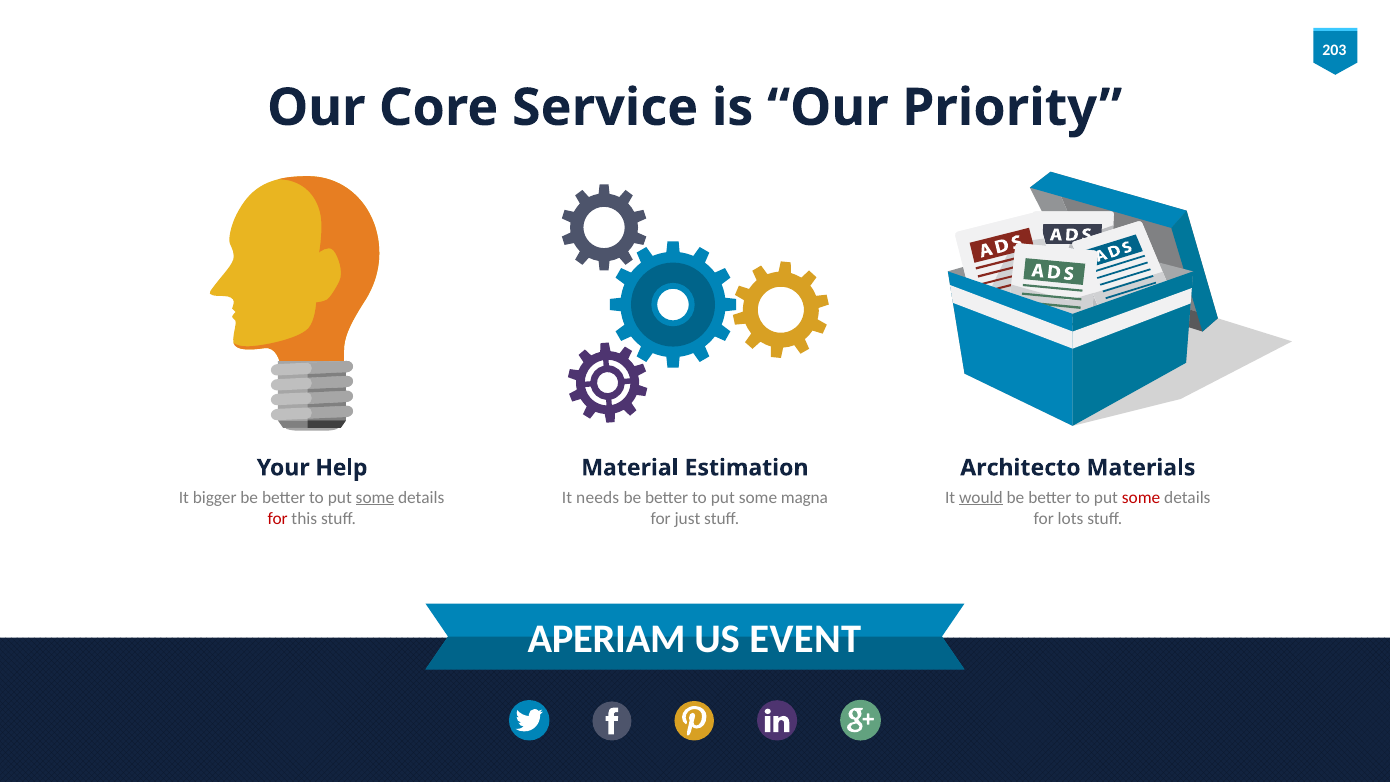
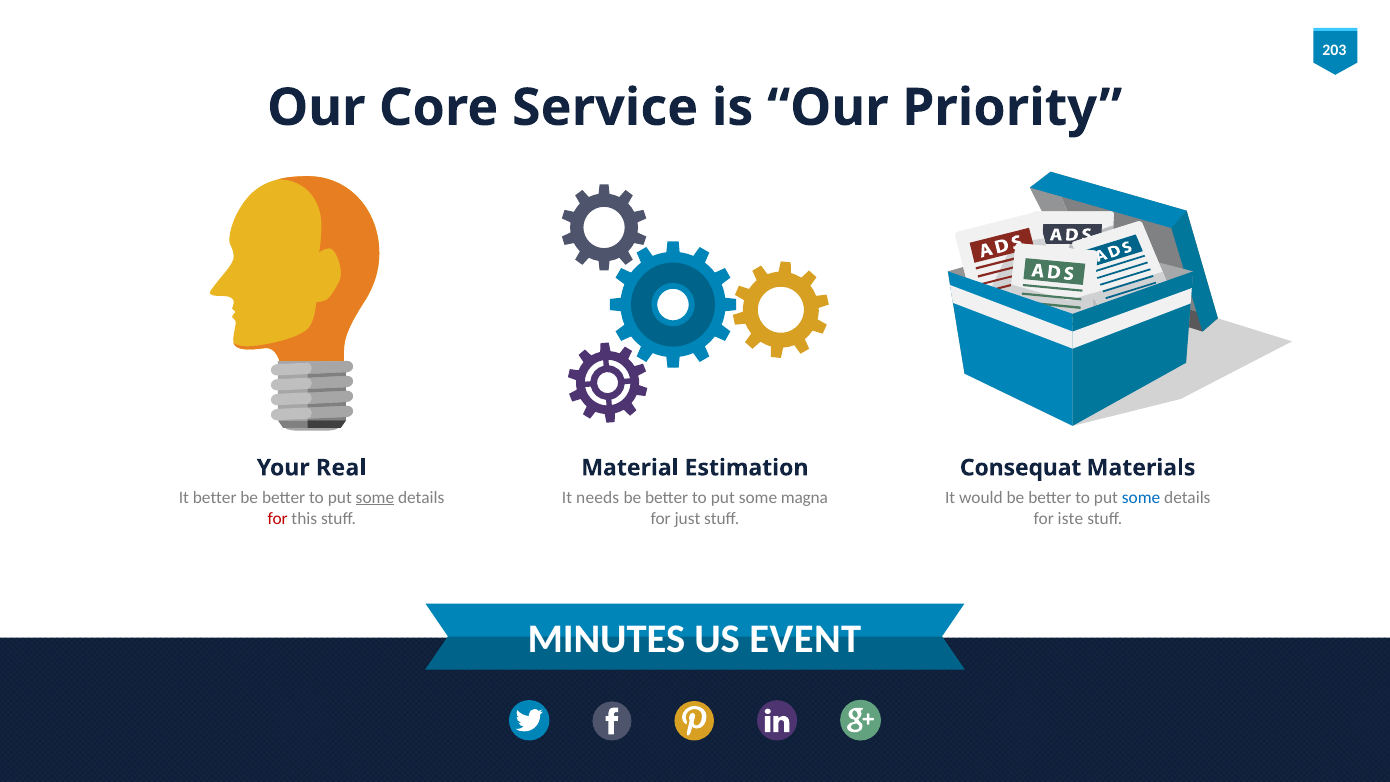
Help: Help -> Real
Architecto: Architecto -> Consequat
It bigger: bigger -> better
would underline: present -> none
some at (1141, 497) colour: red -> blue
lots: lots -> iste
APERIAM: APERIAM -> MINUTES
